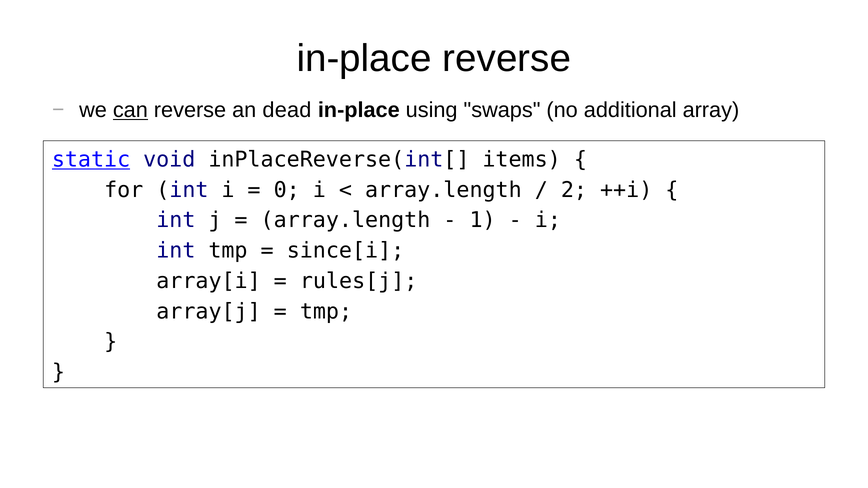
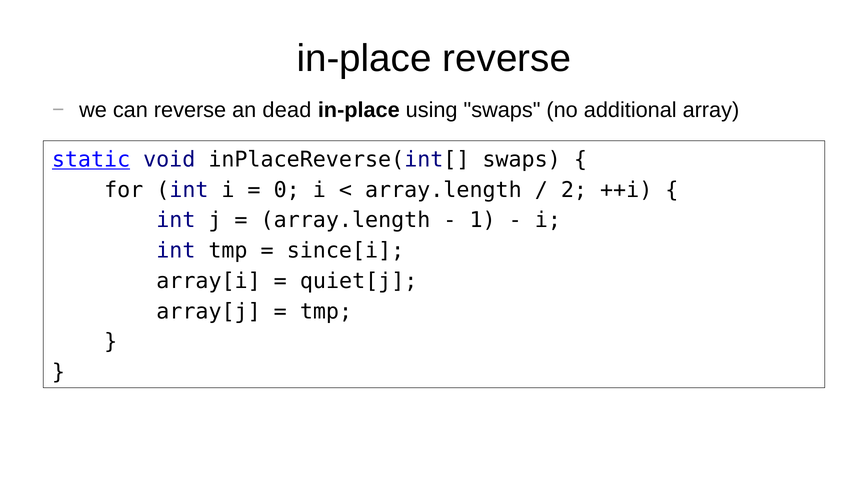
can underline: present -> none
inPlaceReverse(int[ items: items -> swaps
rules[j: rules[j -> quiet[j
